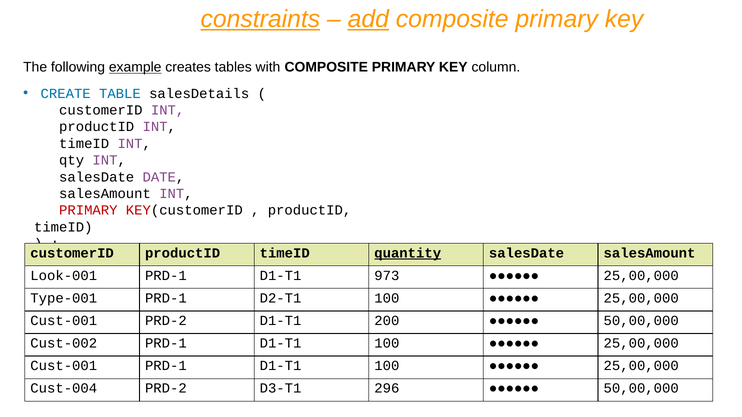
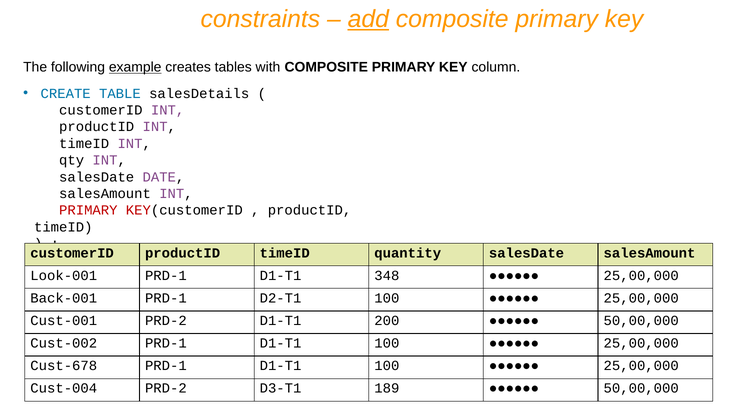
constraints underline: present -> none
quantity underline: present -> none
973: 973 -> 348
Type-001: Type-001 -> Back-001
Cust-001 at (64, 366): Cust-001 -> Cust-678
296: 296 -> 189
